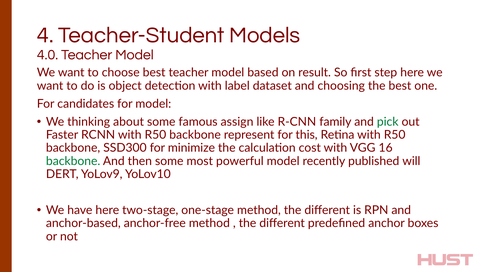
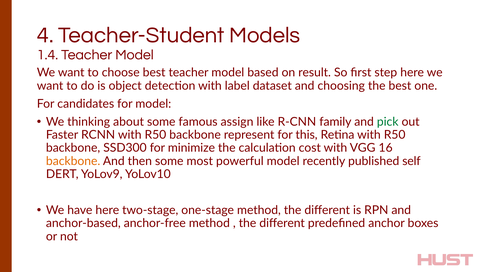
4.0: 4.0 -> 1.4
backbone at (73, 161) colour: green -> orange
will: will -> self
